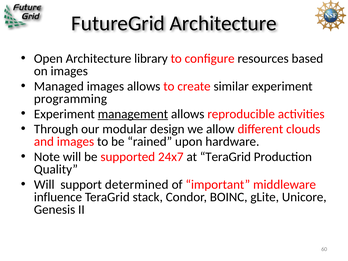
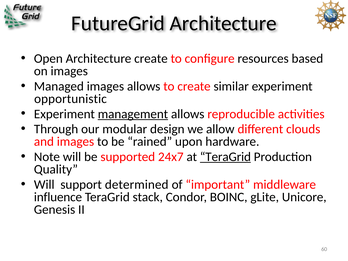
Architecture library: library -> create
programming: programming -> opportunistic
TeraGrid at (225, 157) underline: none -> present
